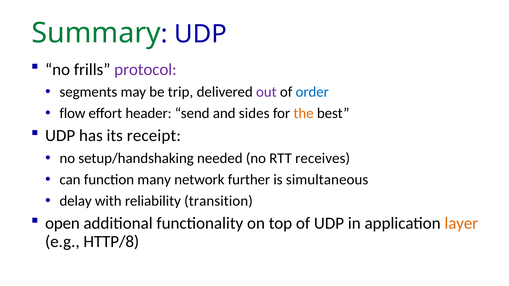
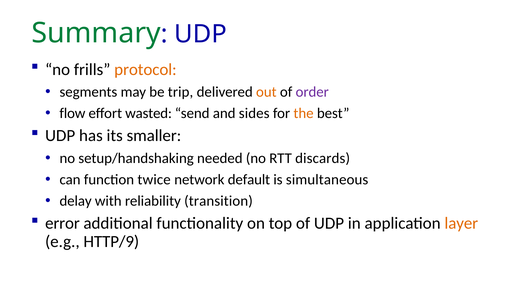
protocol colour: purple -> orange
out colour: purple -> orange
order colour: blue -> purple
header: header -> wasted
receipt: receipt -> smaller
receives: receives -> discards
many: many -> twice
further: further -> default
open: open -> error
HTTP/8: HTTP/8 -> HTTP/9
